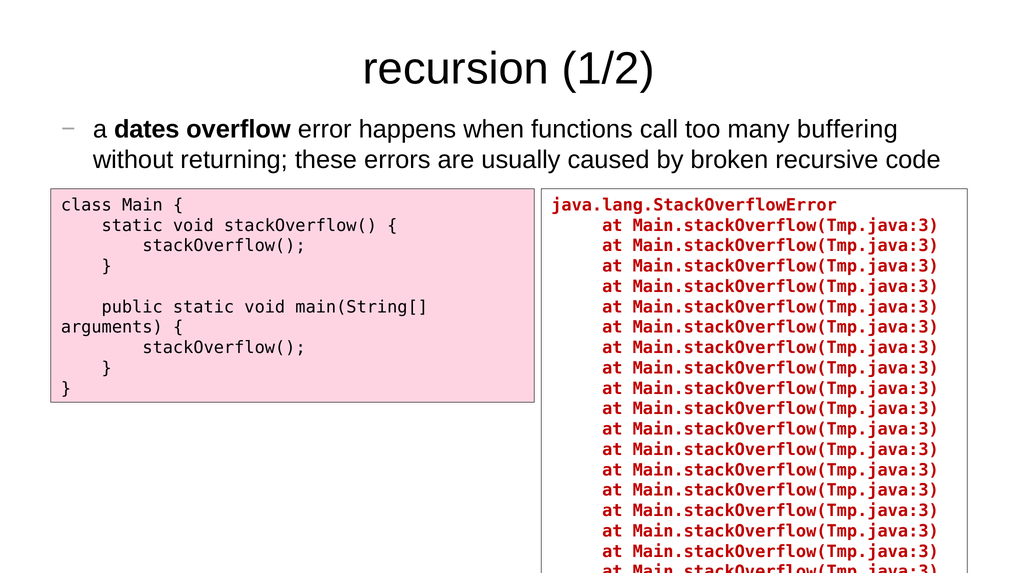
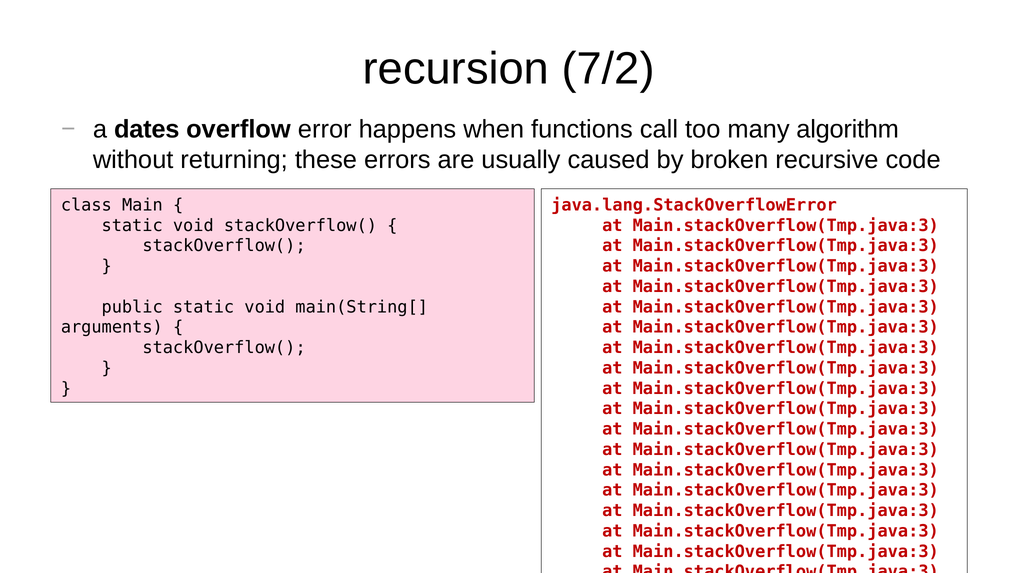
1/2: 1/2 -> 7/2
buffering: buffering -> algorithm
